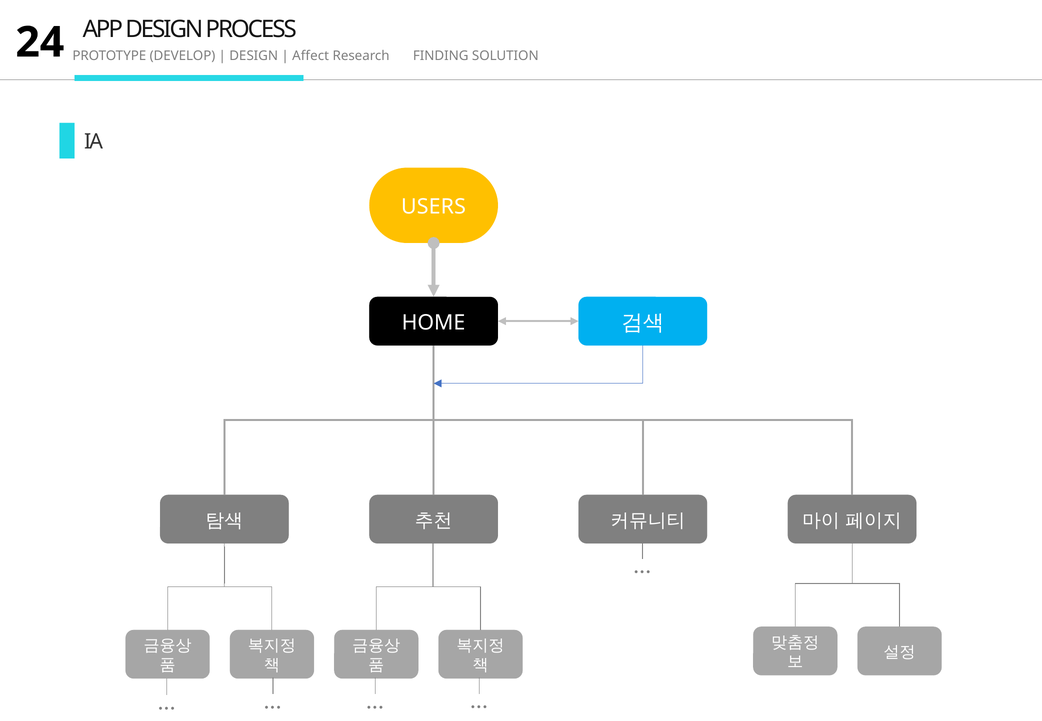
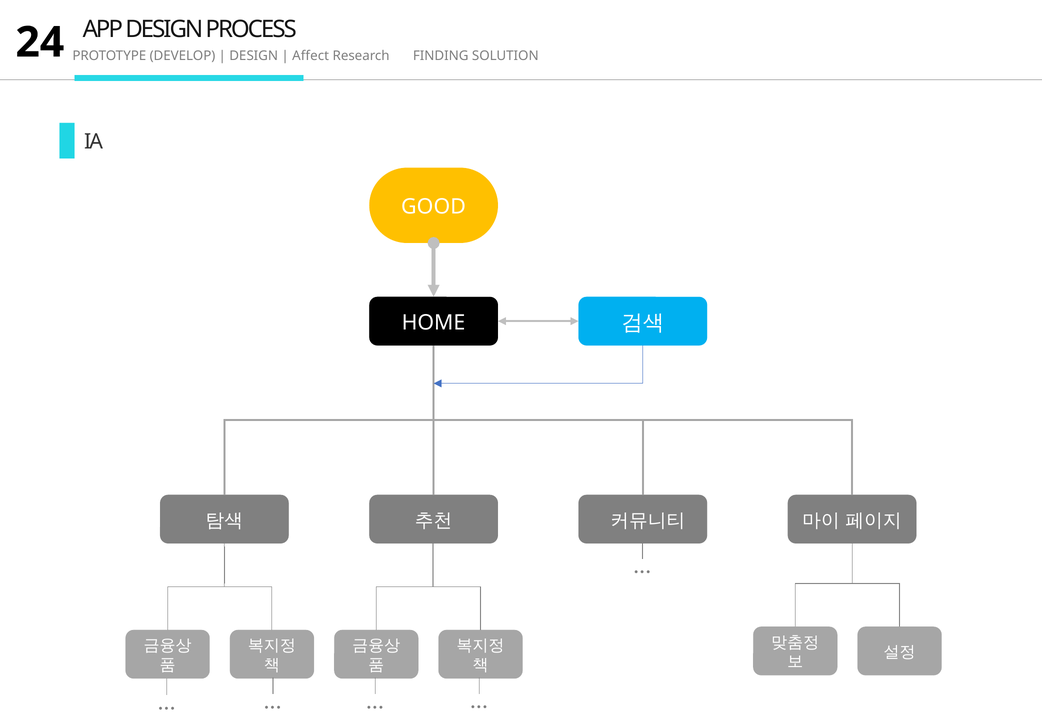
USERS: USERS -> GOOD
